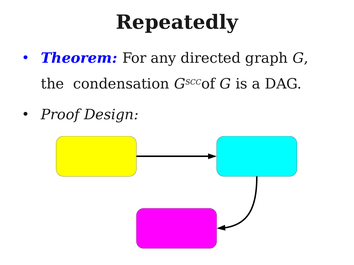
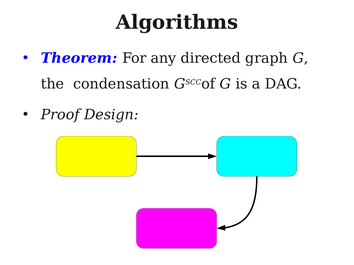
Repeatedly: Repeatedly -> Algorithms
